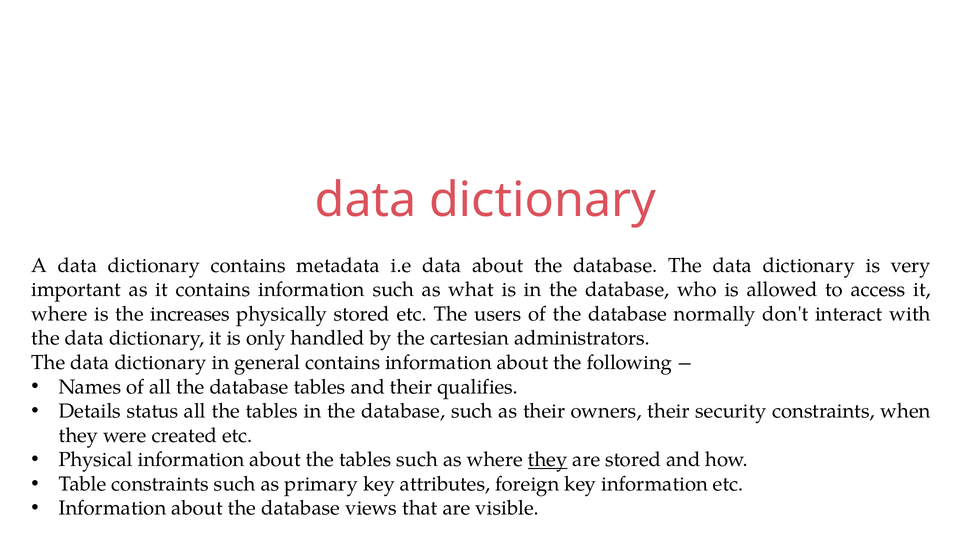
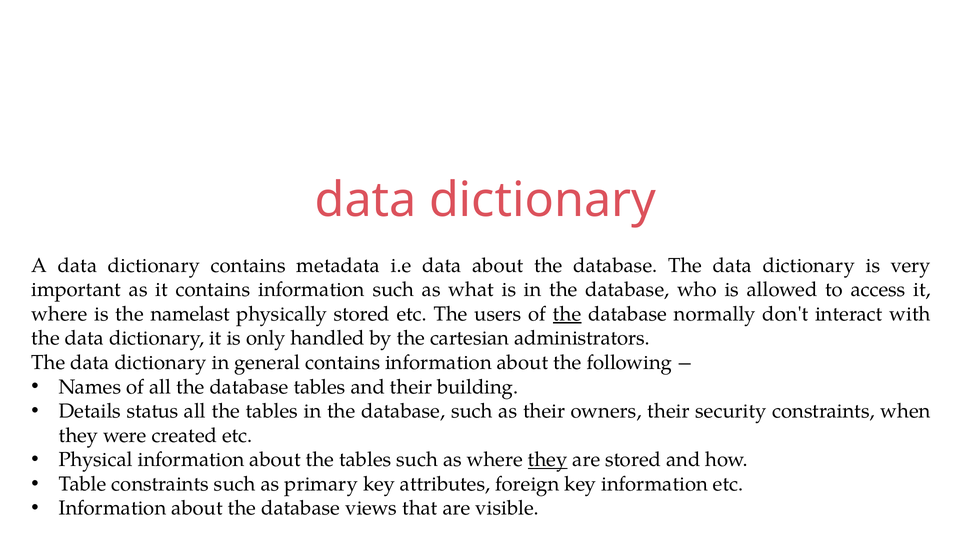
increases: increases -> namelast
the at (567, 314) underline: none -> present
qualifies: qualifies -> building
